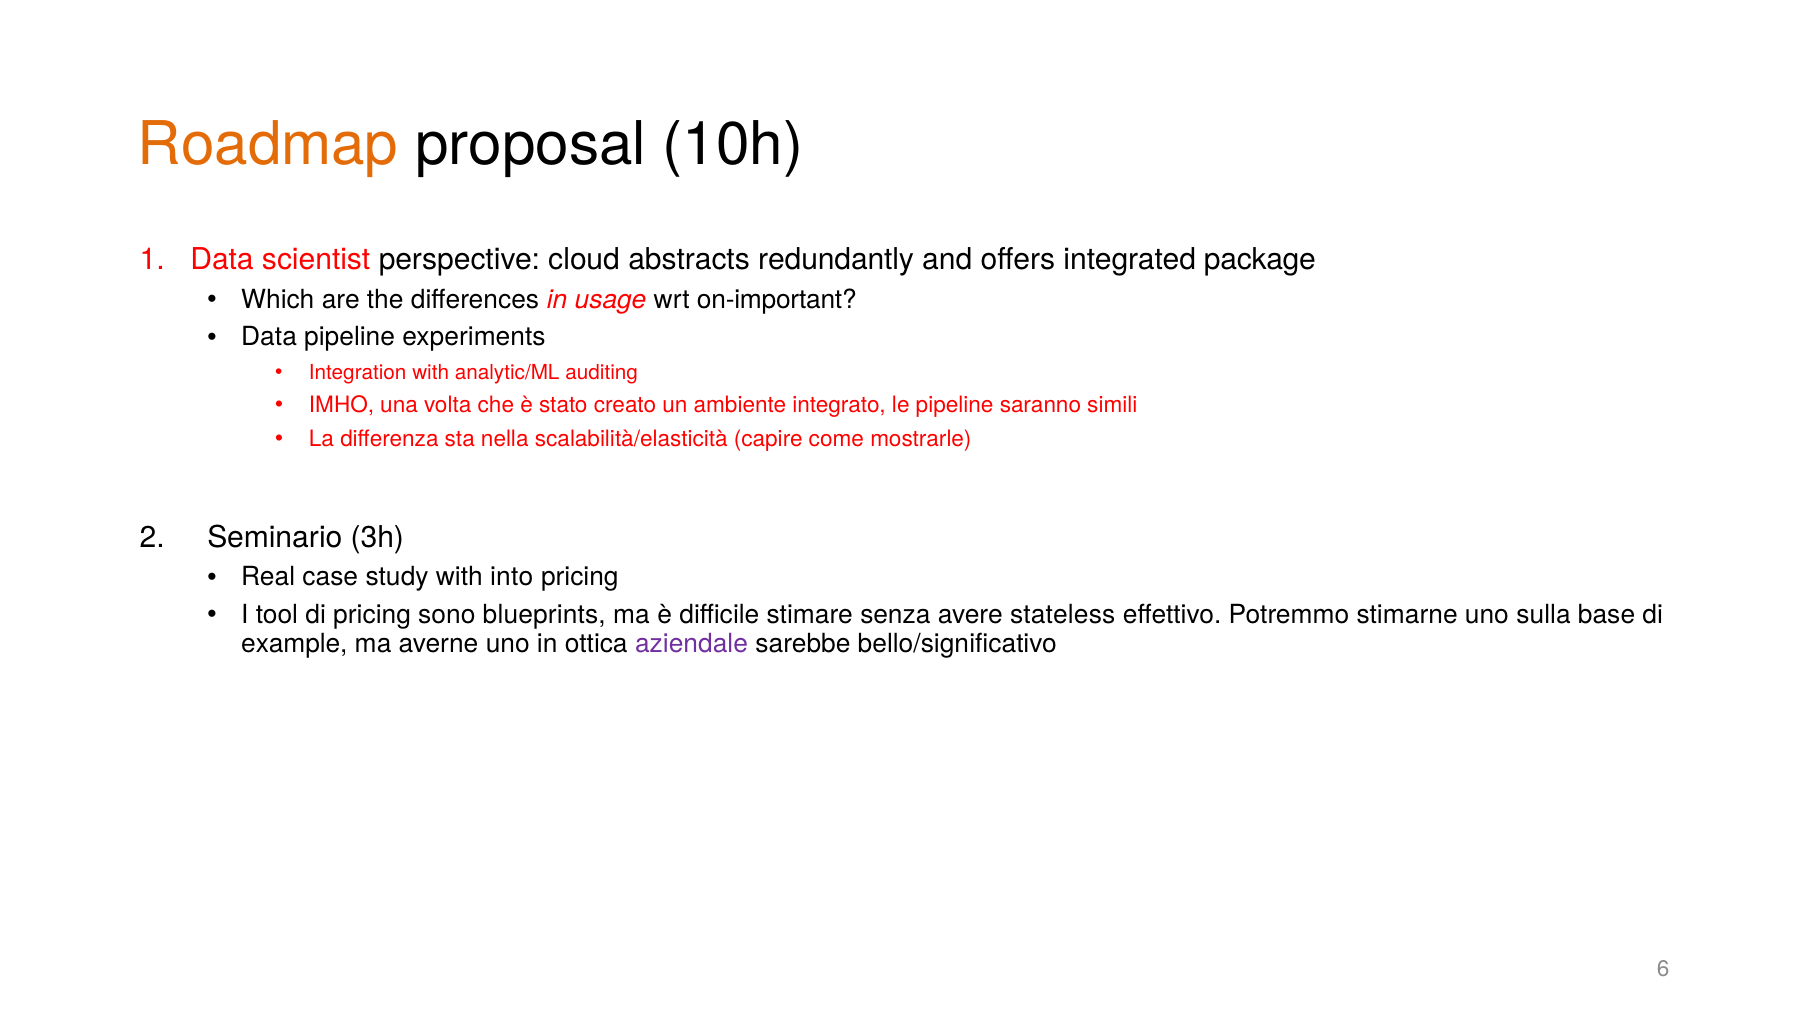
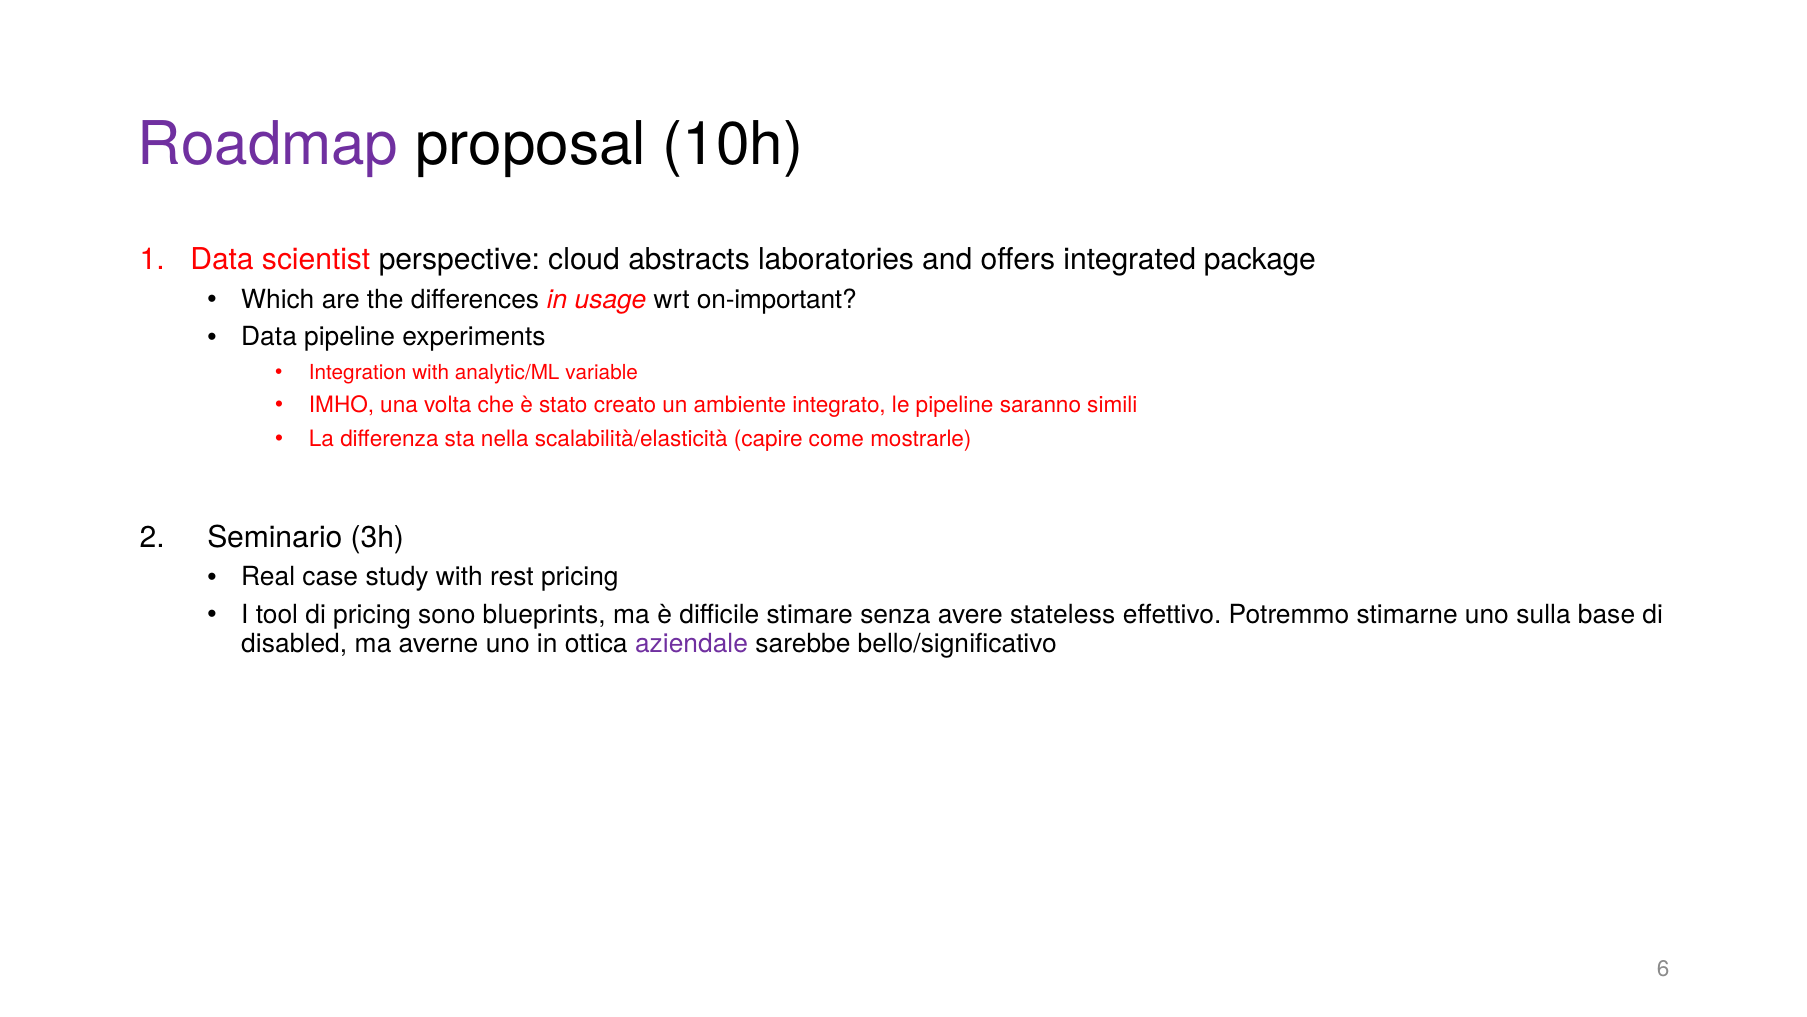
Roadmap colour: orange -> purple
redundantly: redundantly -> laboratories
auditing: auditing -> variable
into: into -> rest
example: example -> disabled
